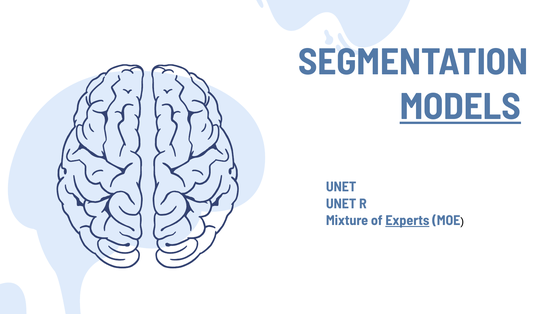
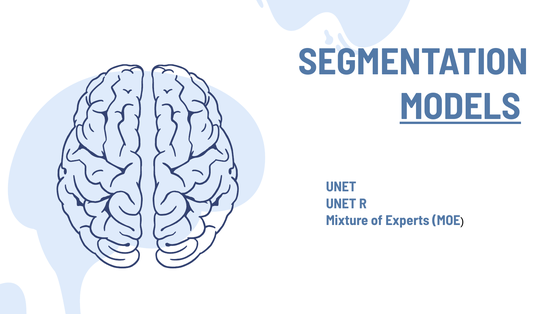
Experts underline: present -> none
